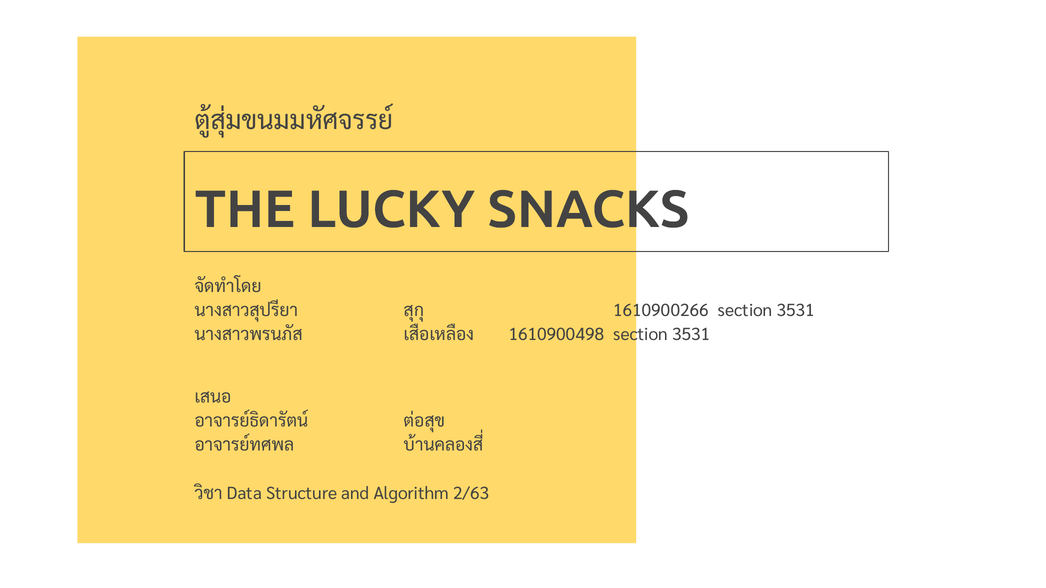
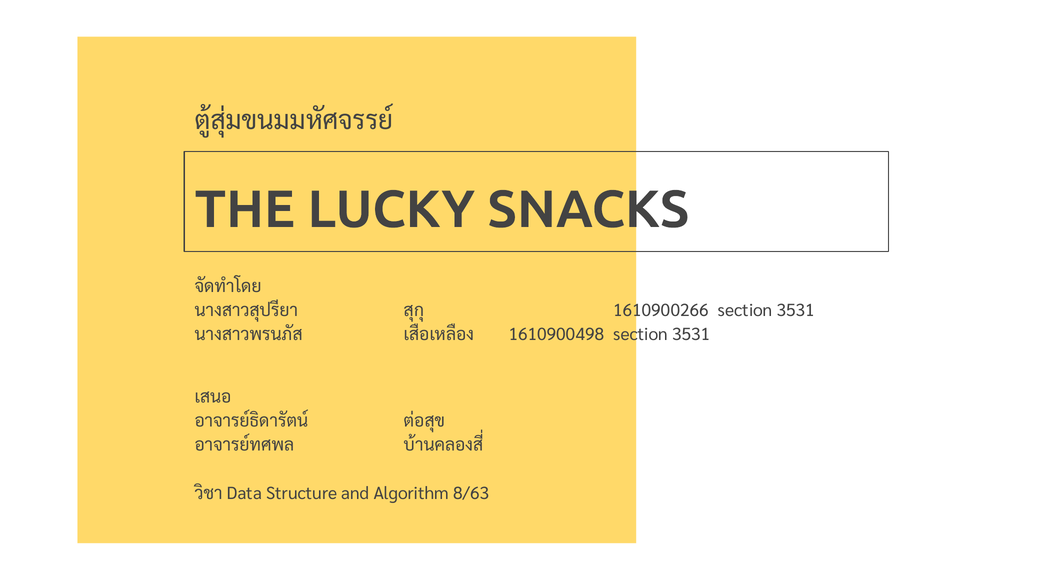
2/63: 2/63 -> 8/63
